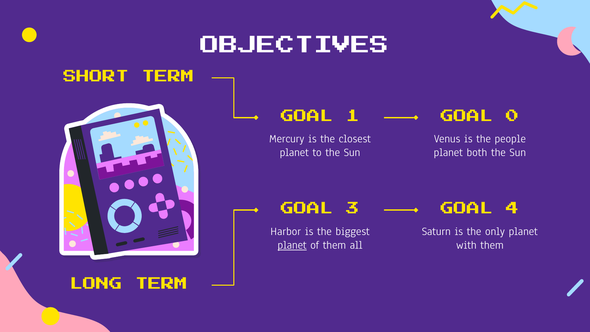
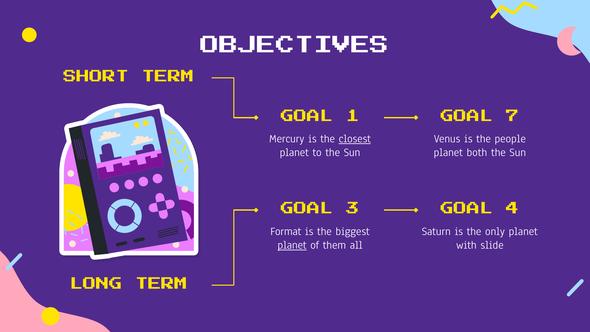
0: 0 -> 7
closest underline: none -> present
Harbor: Harbor -> Format
with them: them -> slide
